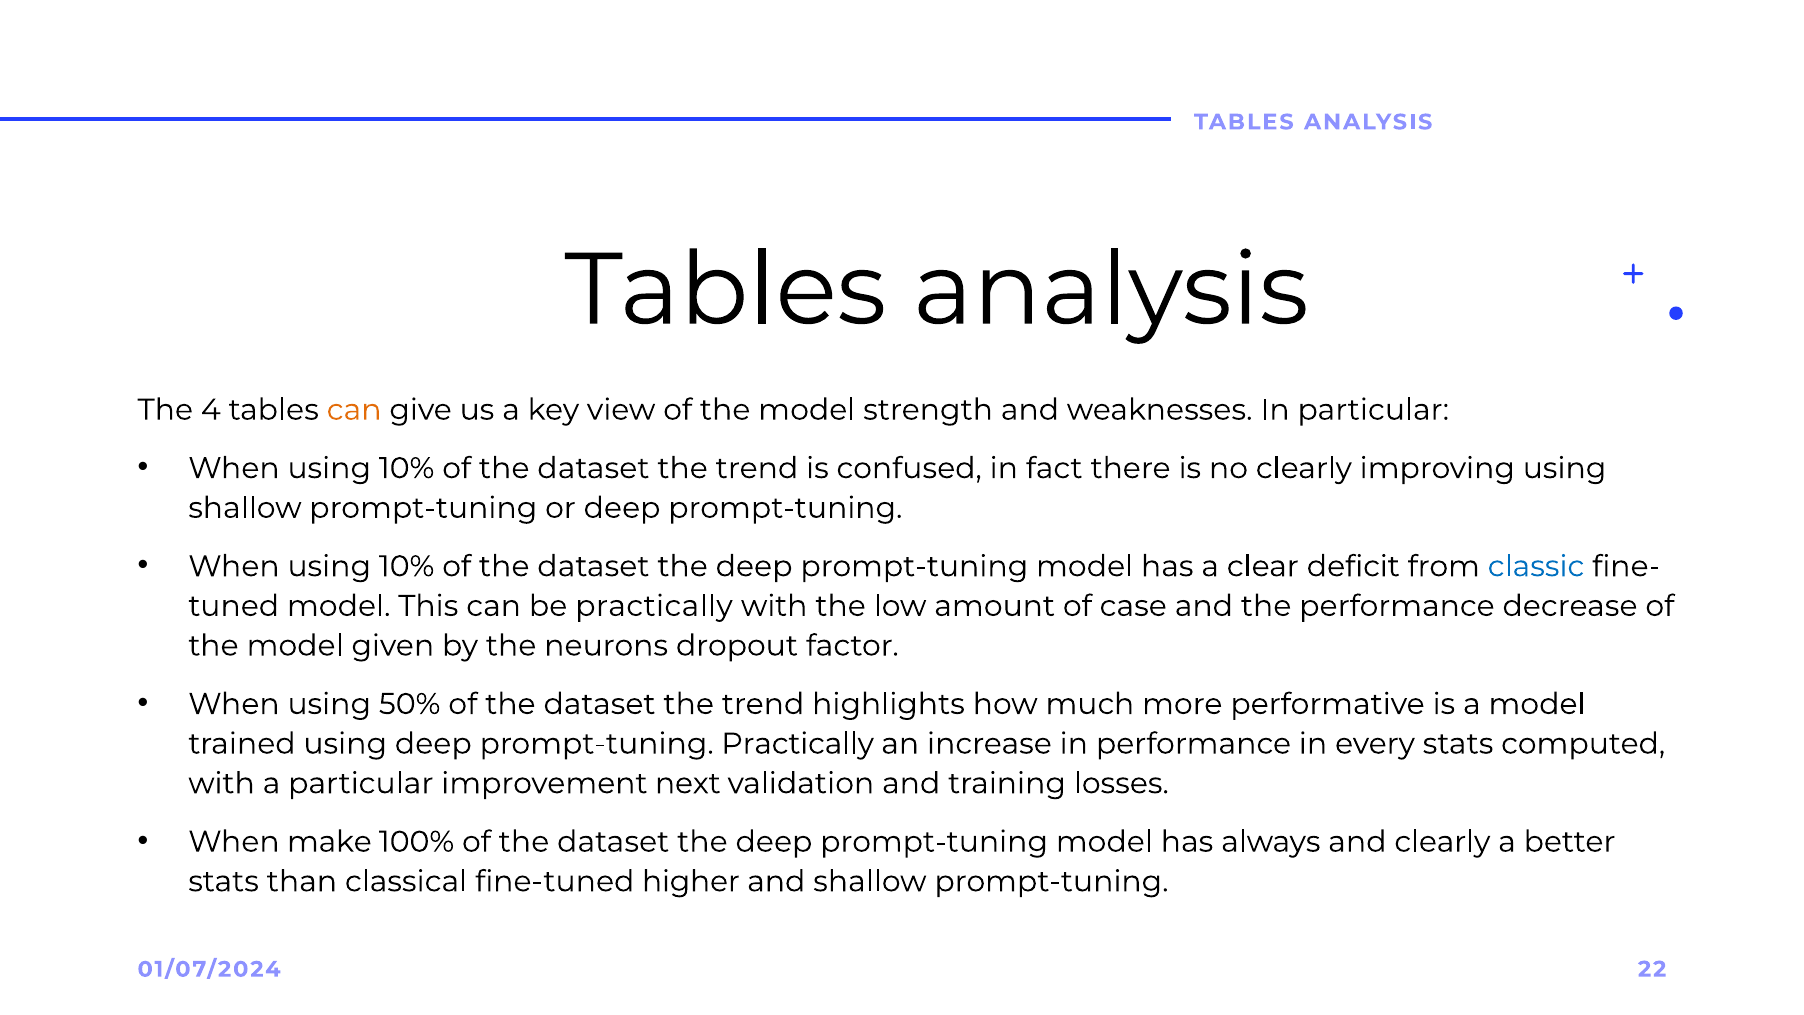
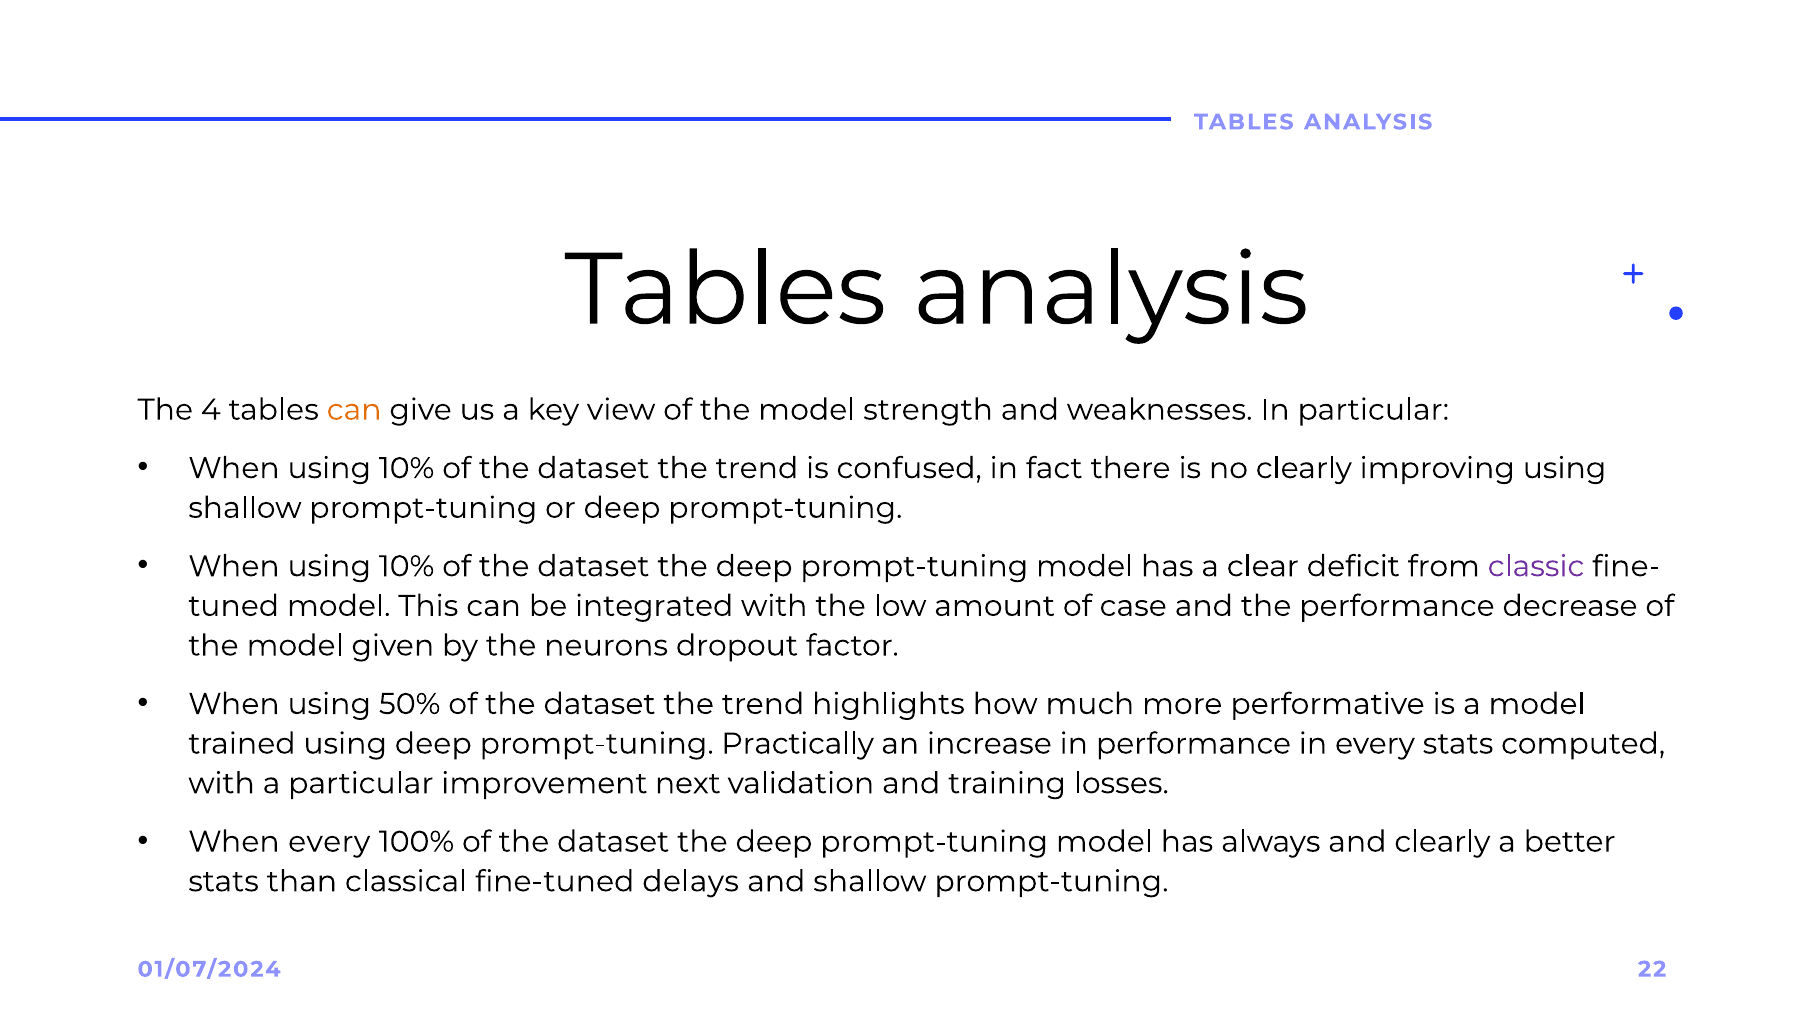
classic colour: blue -> purple
be practically: practically -> integrated
When make: make -> every
higher: higher -> delays
